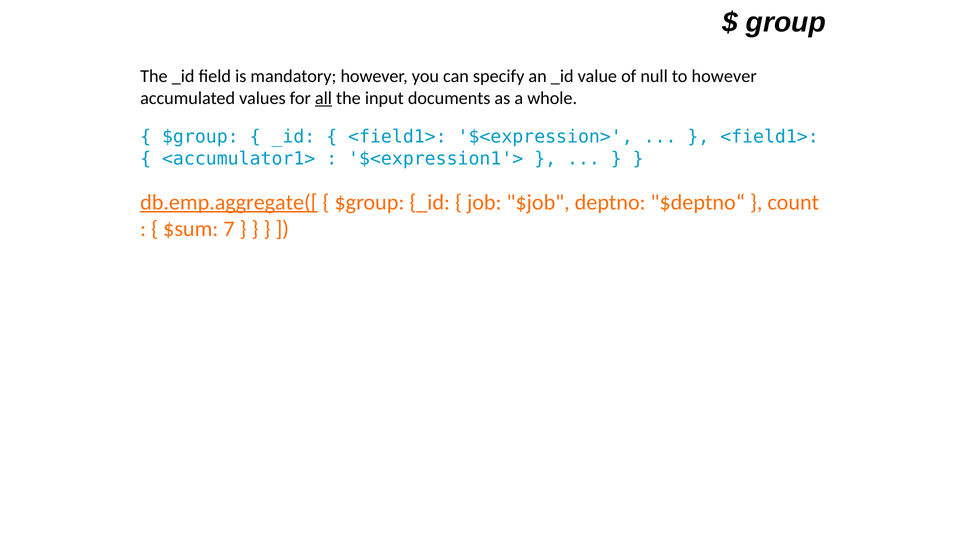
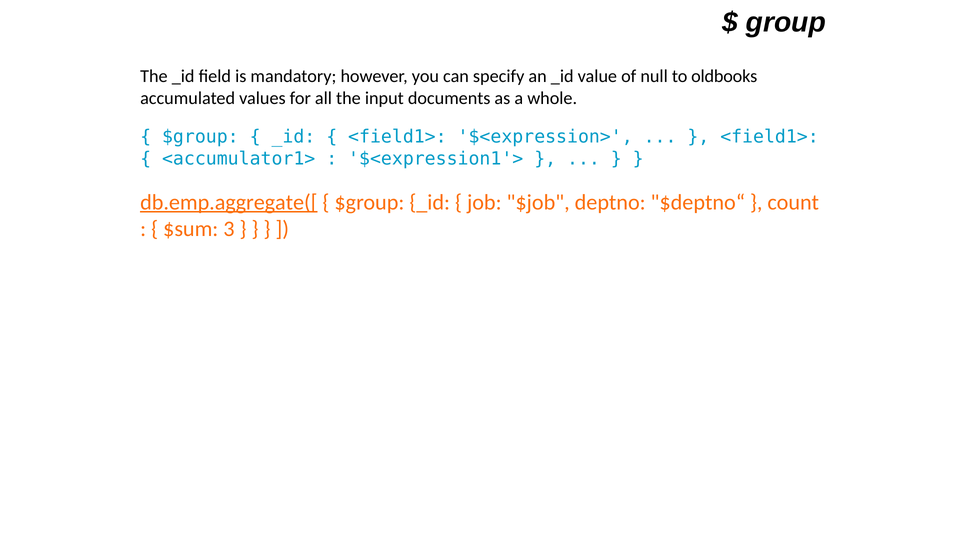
to however: however -> oldbooks
all underline: present -> none
7: 7 -> 3
